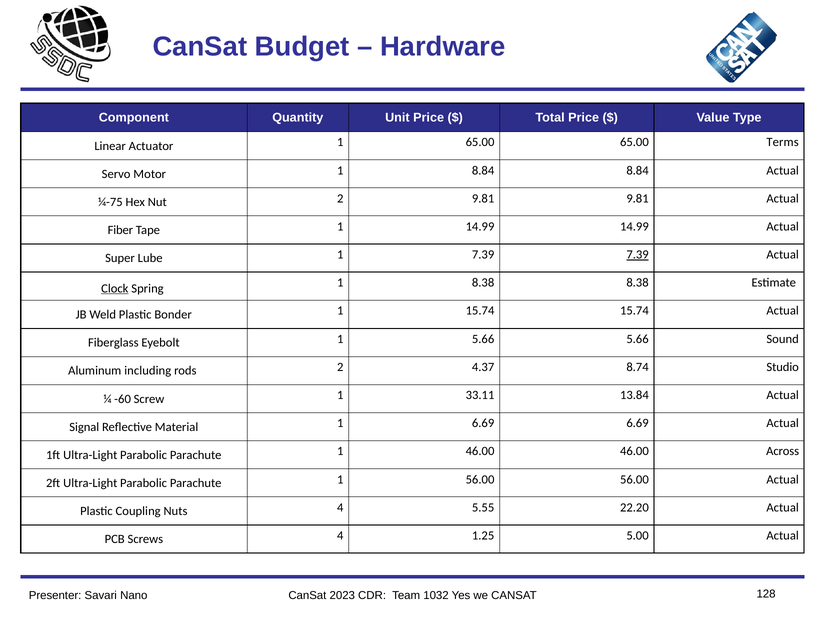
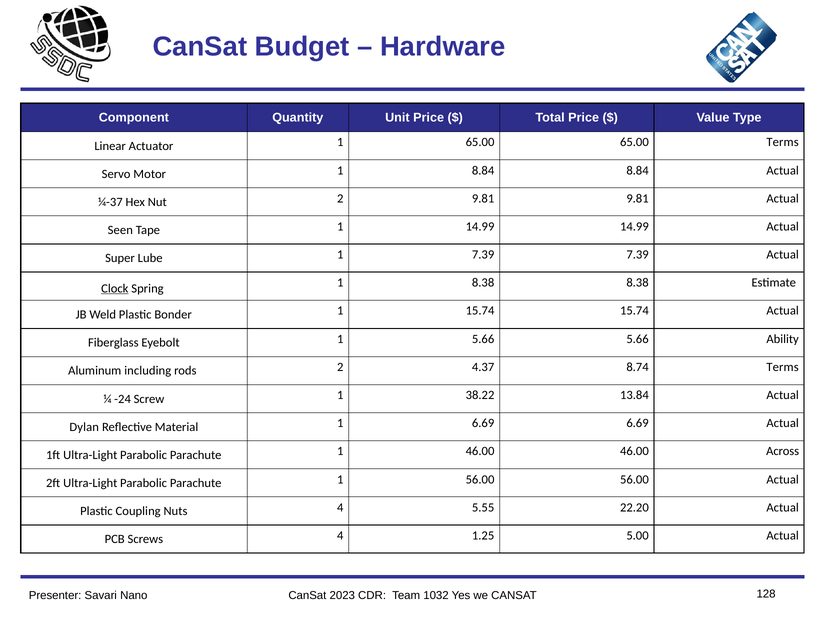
¼-75: ¼-75 -> ¼-37
Fiber: Fiber -> Seen
7.39 at (638, 255) underline: present -> none
Sound: Sound -> Ability
8.74 Studio: Studio -> Terms
-60: -60 -> -24
33.11: 33.11 -> 38.22
Signal: Signal -> Dylan
